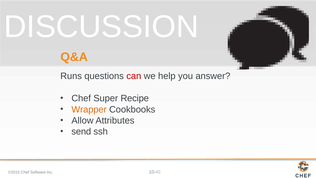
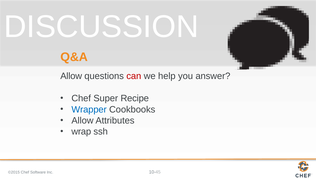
Runs at (71, 76): Runs -> Allow
Wrapper colour: orange -> blue
send: send -> wrap
